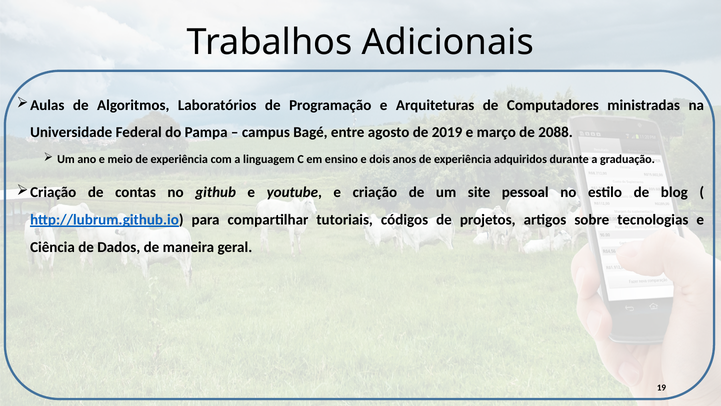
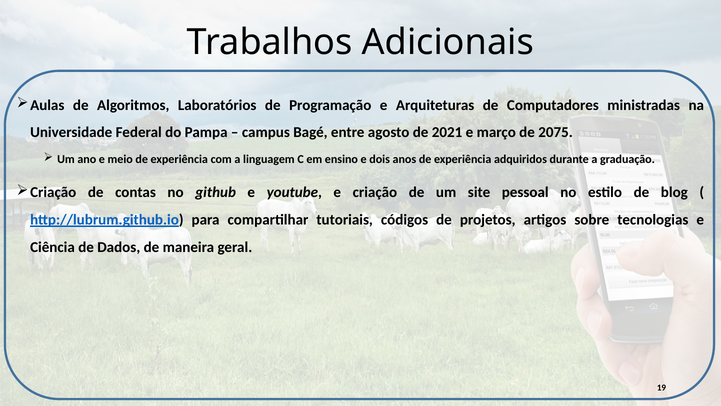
2019: 2019 -> 2021
2088: 2088 -> 2075
